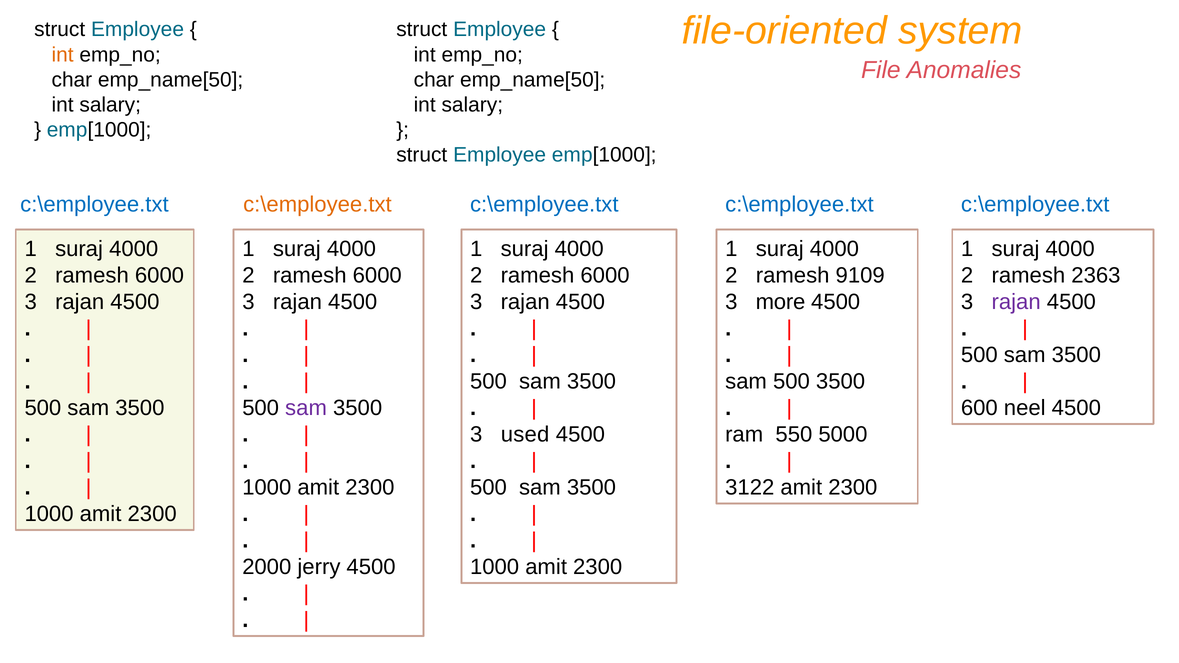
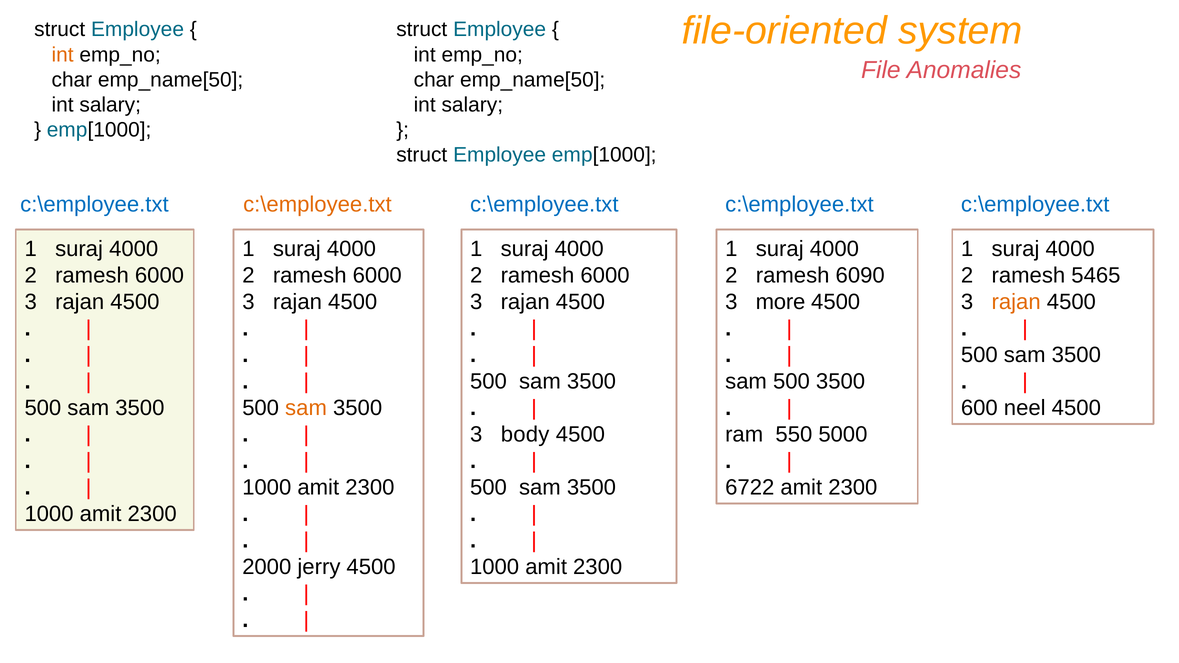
9109: 9109 -> 6090
2363: 2363 -> 5465
rajan at (1016, 302) colour: purple -> orange
sam at (306, 408) colour: purple -> orange
used: used -> body
3122: 3122 -> 6722
